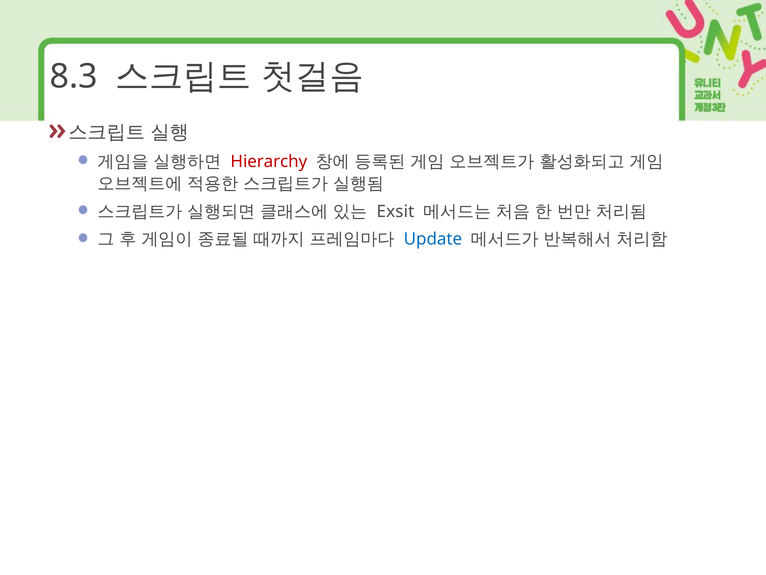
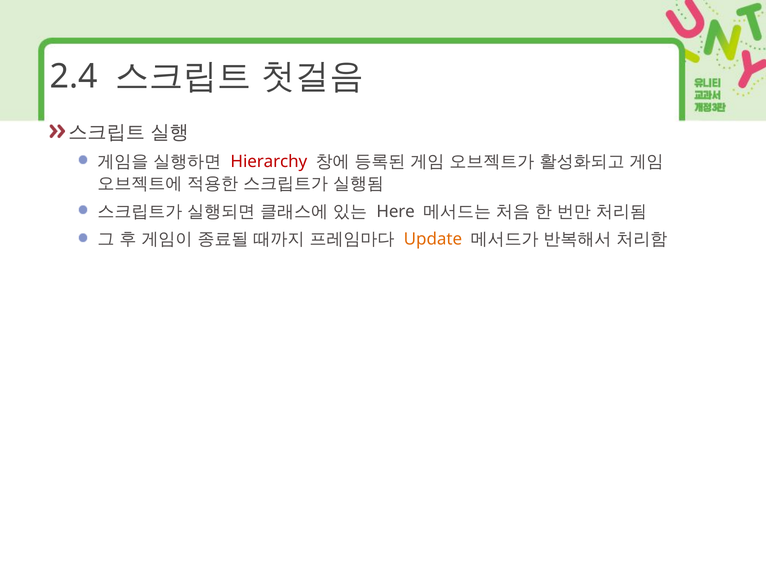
8.3: 8.3 -> 2.4
Exsit: Exsit -> Here
Update colour: blue -> orange
